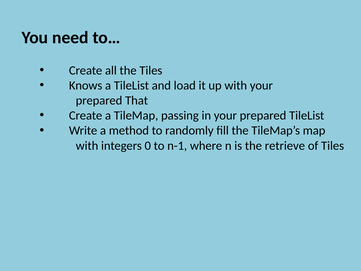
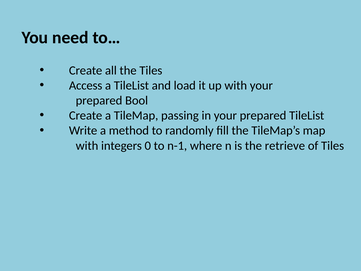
Knows: Knows -> Access
That: That -> Bool
